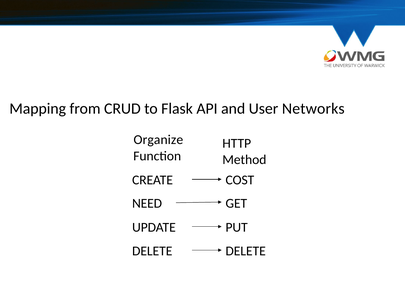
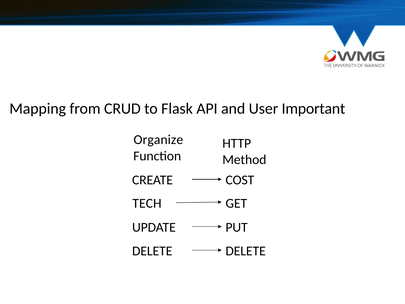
Networks: Networks -> Important
NEED: NEED -> TECH
